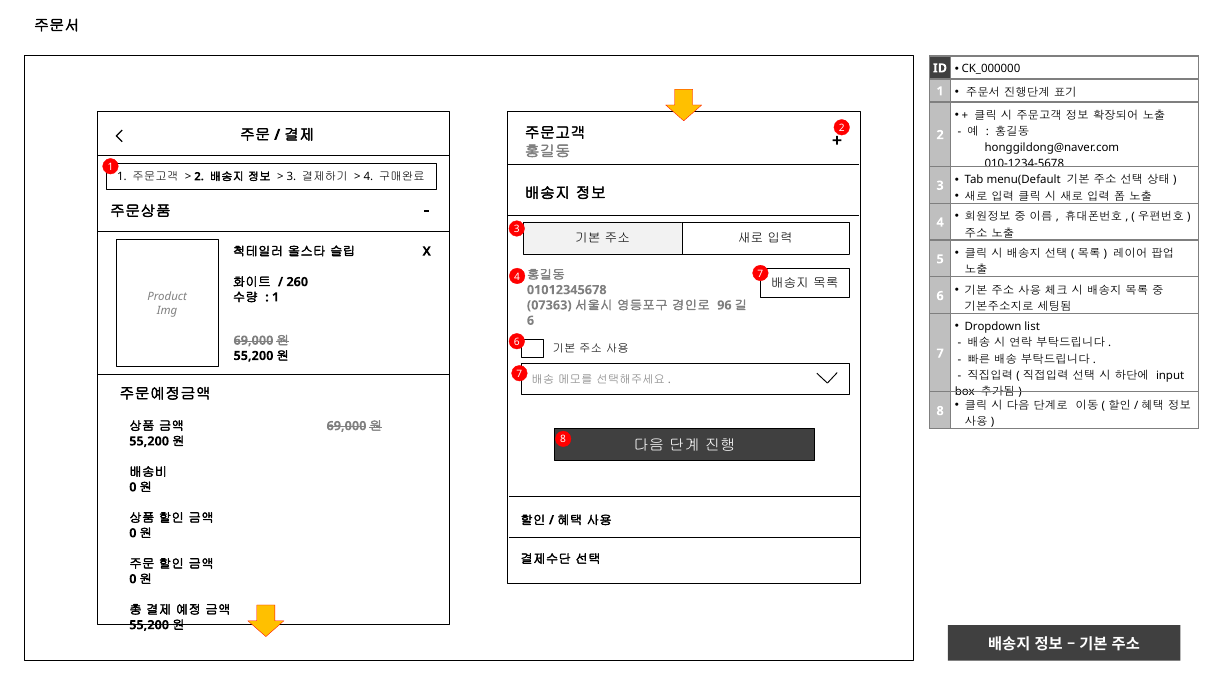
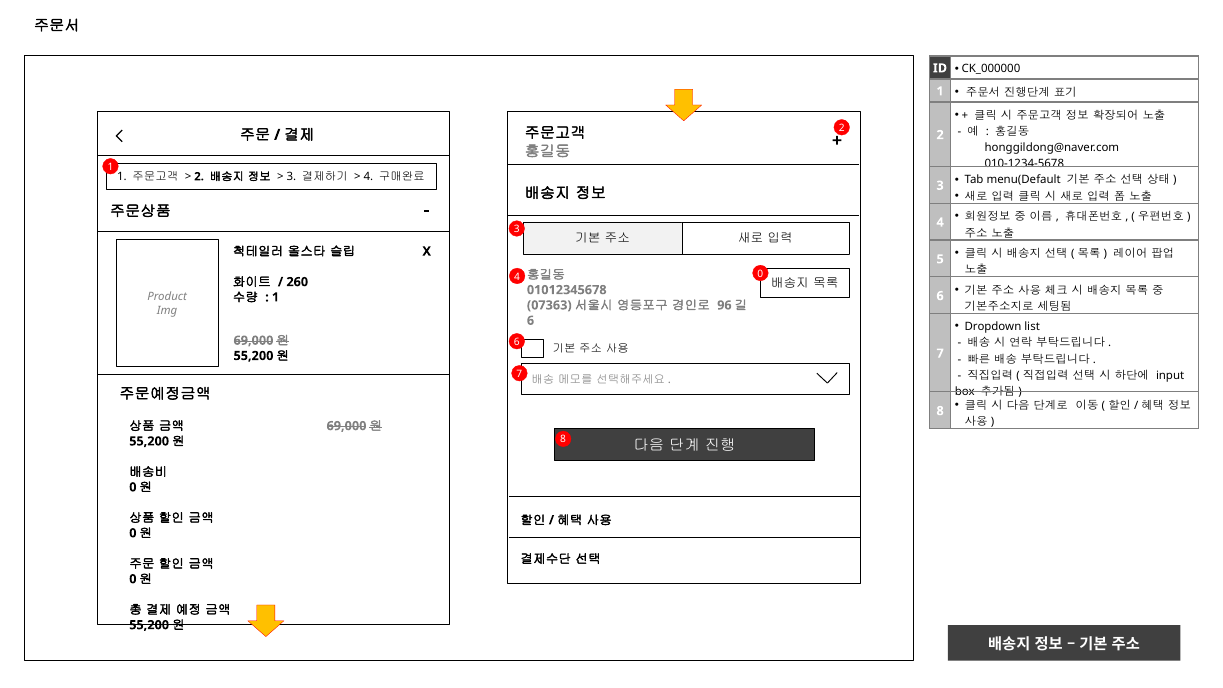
4 7: 7 -> 0
